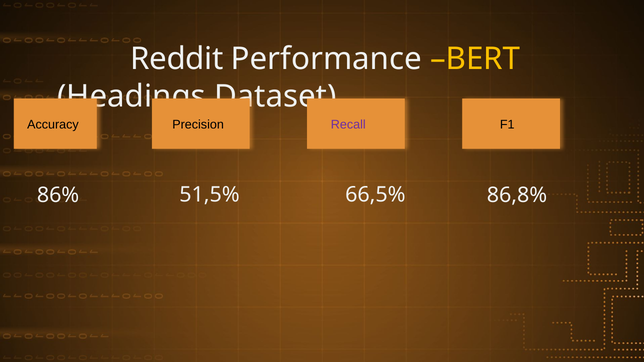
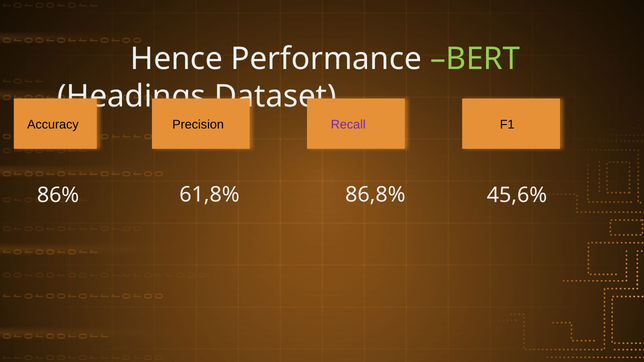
Reddit: Reddit -> Hence
BERT colour: yellow -> light green
51,5%: 51,5% -> 61,8%
66,5%: 66,5% -> 86,8%
86,8%: 86,8% -> 45,6%
